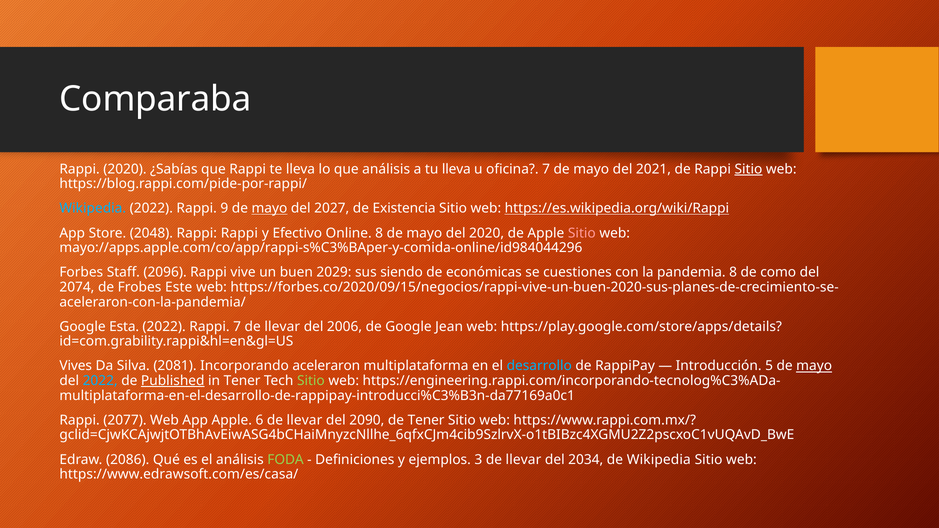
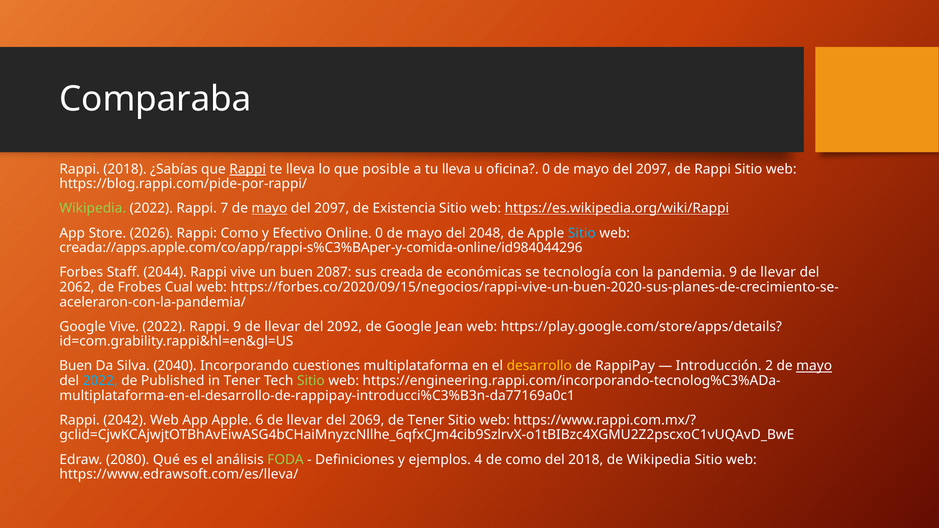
Rappi 2020: 2020 -> 2018
Rappi at (248, 169) underline: none -> present
que análisis: análisis -> posible
oficina 7: 7 -> 0
2021 at (653, 169): 2021 -> 2097
Sitio at (748, 169) underline: present -> none
Wikipedia at (93, 208) colour: light blue -> light green
9: 9 -> 7
2027 at (332, 208): 2027 -> 2097
2048: 2048 -> 2026
Rappi Rappi: Rappi -> Como
Online 8: 8 -> 0
del 2020: 2020 -> 2048
Sitio at (582, 233) colour: pink -> light blue
mayo://apps.apple.com/co/app/rappi-s%C3%BAper-y-comida-online/id984044296: mayo://apps.apple.com/co/app/rappi-s%C3%BAper-y-comida-online/id984044296 -> creada://apps.apple.com/co/app/rappi-s%C3%BAper-y-comida-online/id984044296
2096: 2096 -> 2044
2029: 2029 -> 2087
siendo: siendo -> creada
cuestiones: cuestiones -> tecnología
pandemia 8: 8 -> 9
como at (778, 272): como -> llevar
2074: 2074 -> 2062
Este: Este -> Cual
Google Esta: Esta -> Vive
Rappi 7: 7 -> 9
2006: 2006 -> 2092
Vives at (76, 366): Vives -> Buen
2081: 2081 -> 2040
aceleraron: aceleraron -> cuestiones
desarrollo colour: light blue -> yellow
5: 5 -> 2
Published underline: present -> none
2077: 2077 -> 2042
2090: 2090 -> 2069
2086: 2086 -> 2080
3: 3 -> 4
llevar at (523, 460): llevar -> como
del 2034: 2034 -> 2018
https://www.edrawsoft.com/es/casa/: https://www.edrawsoft.com/es/casa/ -> https://www.edrawsoft.com/es/lleva/
